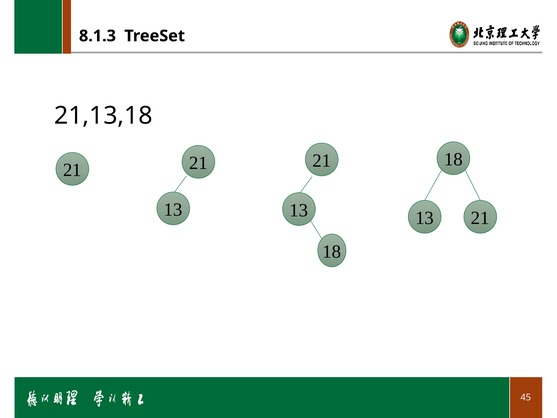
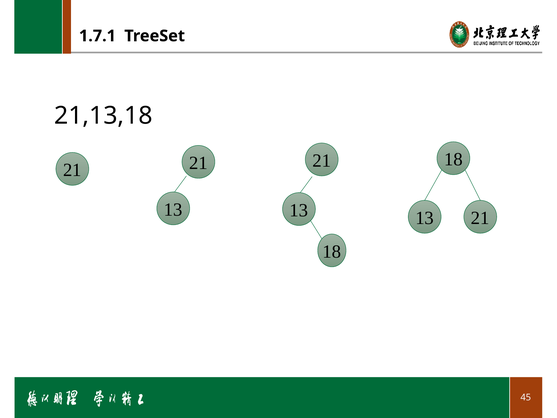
8.1.3: 8.1.3 -> 1.7.1
